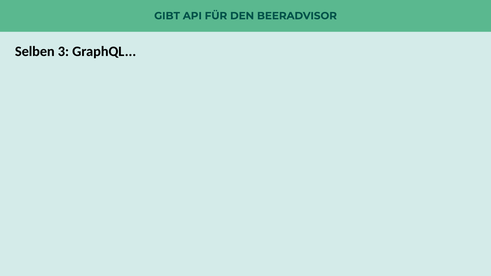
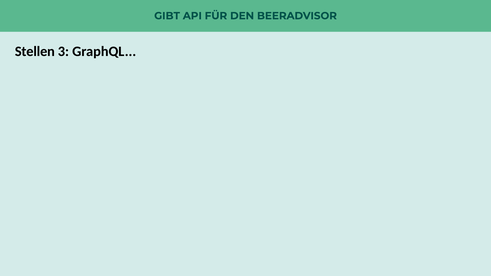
Selben: Selben -> Stellen
